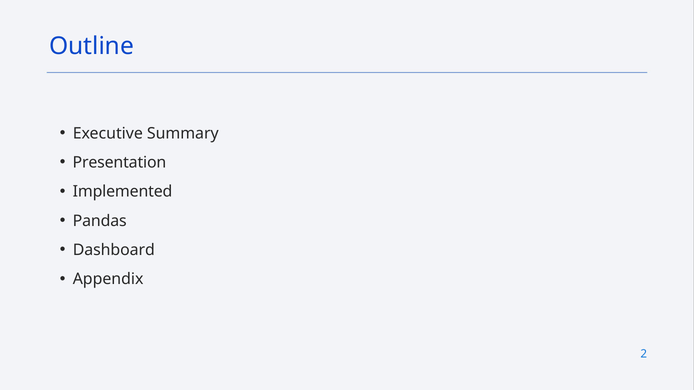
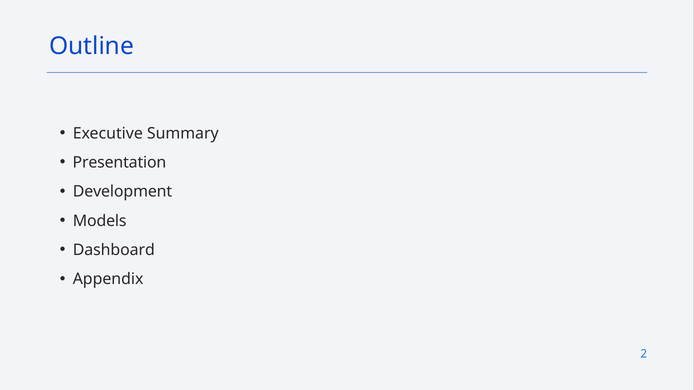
Implemented: Implemented -> Development
Pandas: Pandas -> Models
